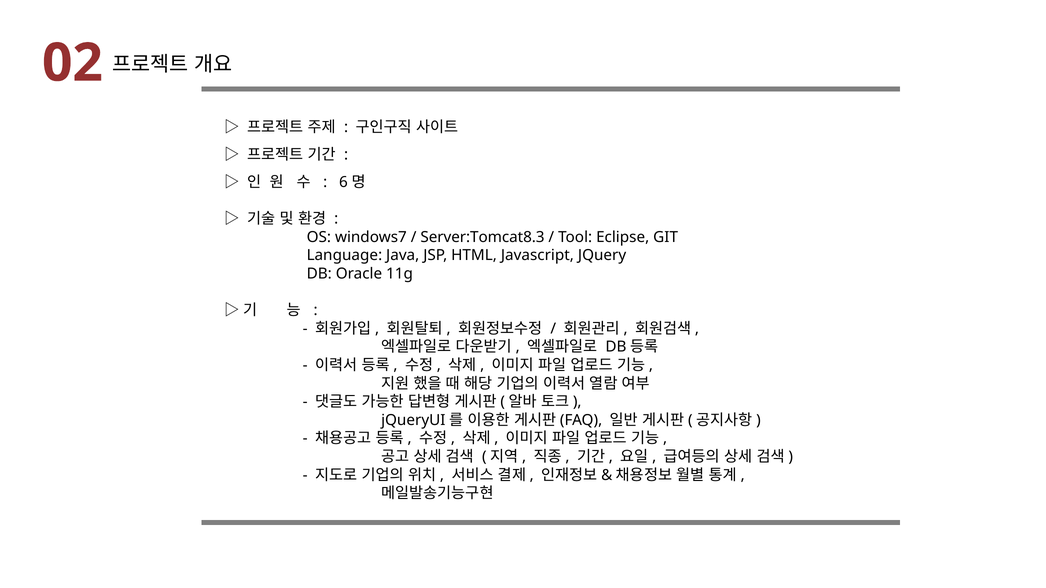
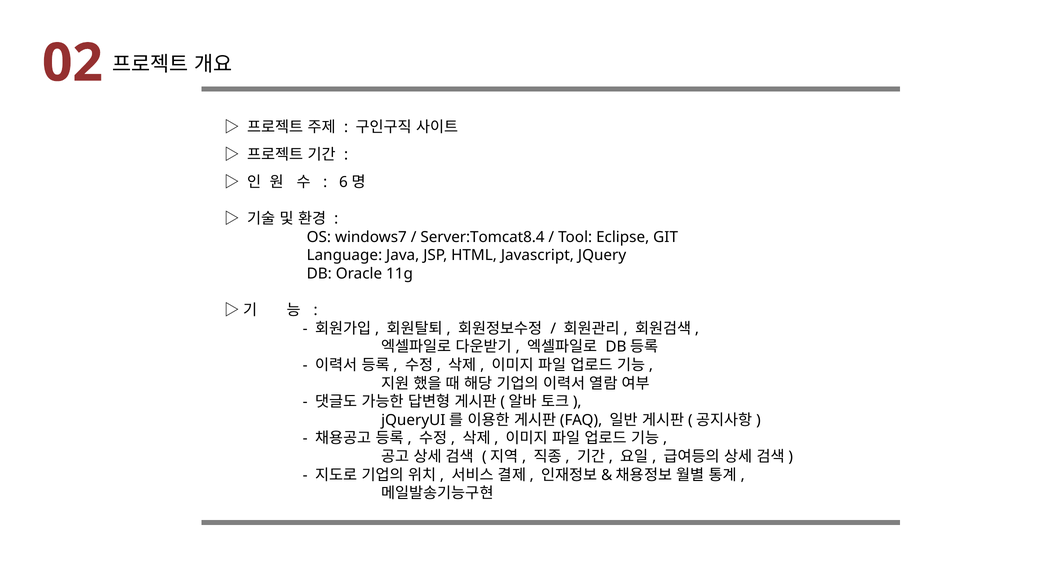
Server:Tomcat8.3: Server:Tomcat8.3 -> Server:Tomcat8.4
